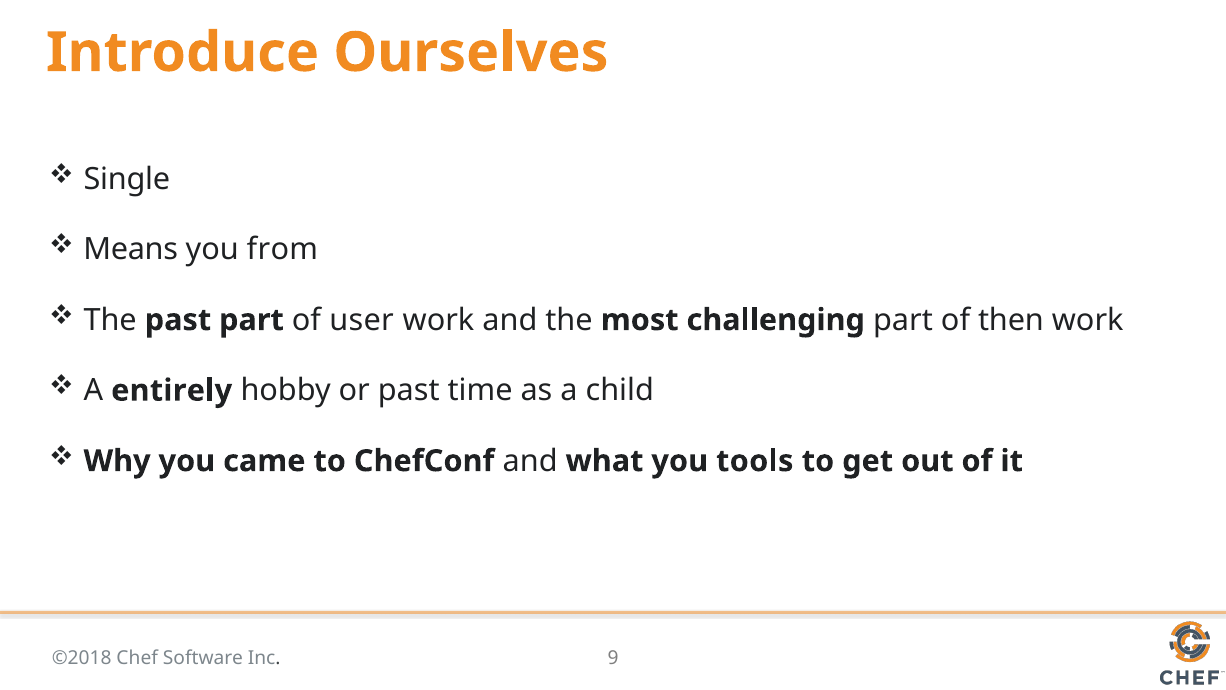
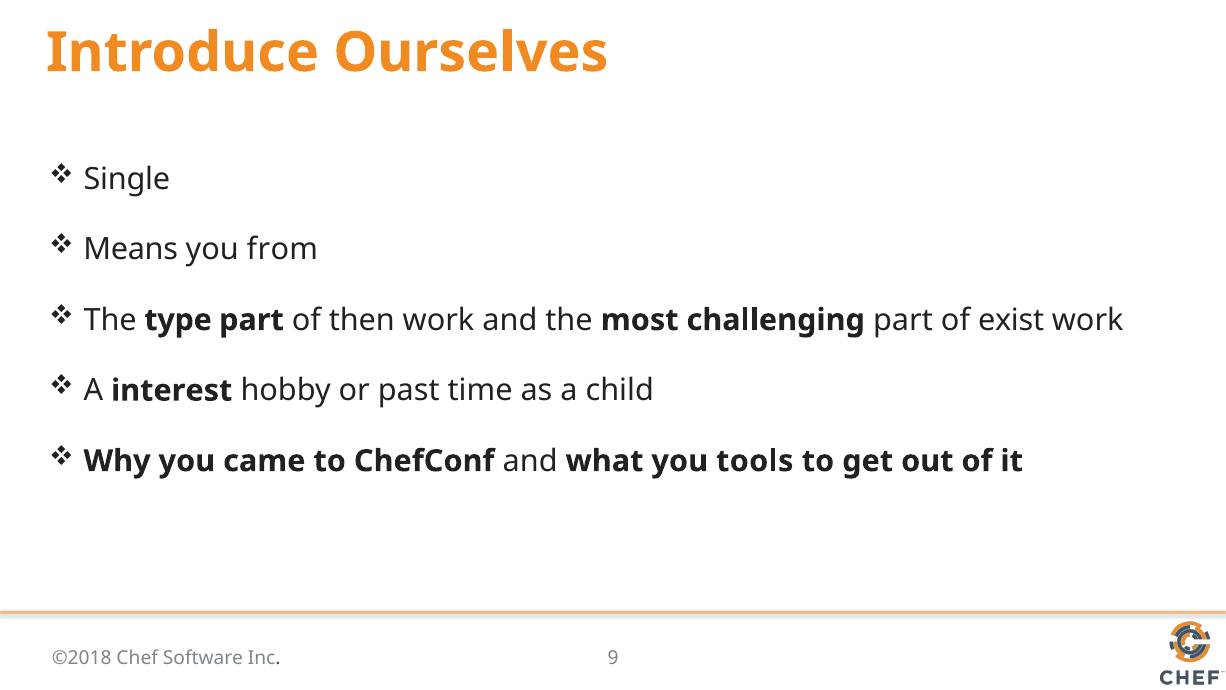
The past: past -> type
user: user -> then
then: then -> exist
entirely: entirely -> interest
